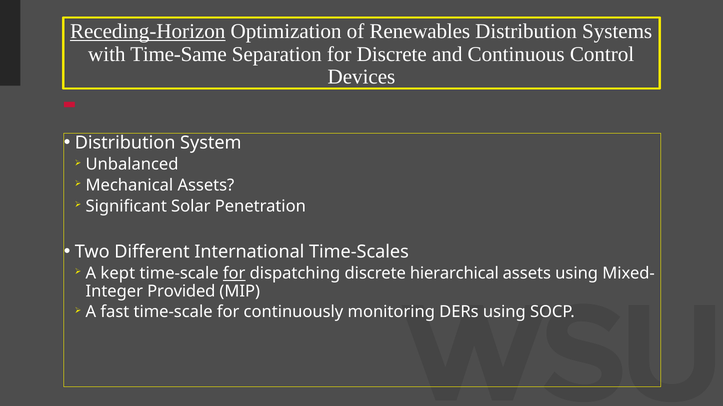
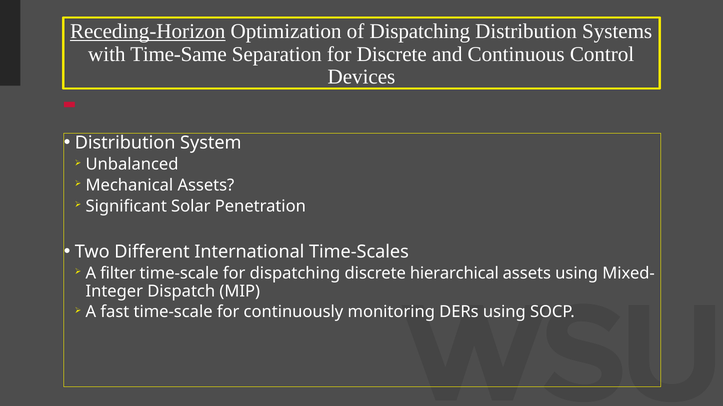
of Renewables: Renewables -> Dispatching
kept: kept -> filter
for at (234, 274) underline: present -> none
Provided: Provided -> Dispatch
